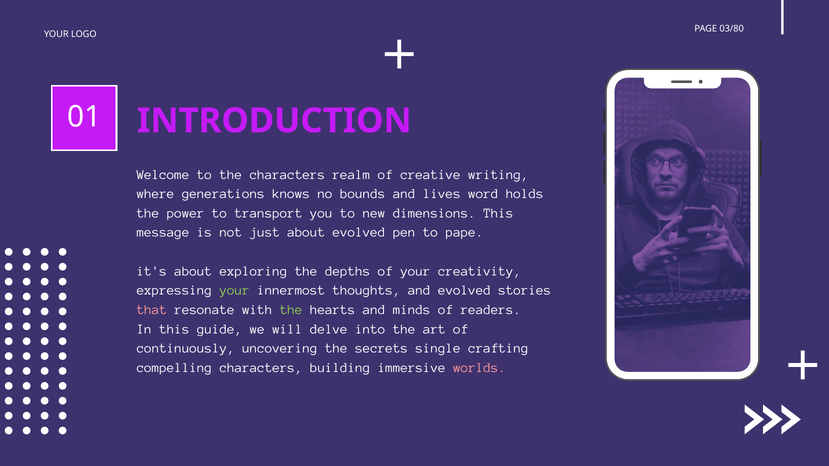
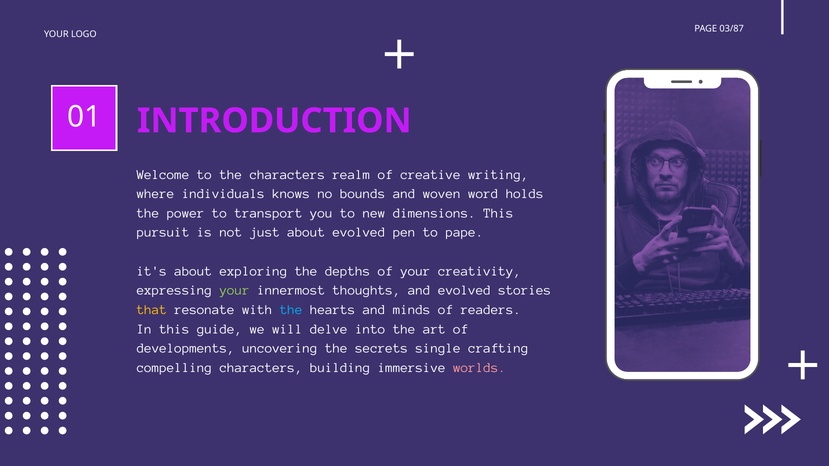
03/80: 03/80 -> 03/87
generations: generations -> individuals
lives: lives -> woven
message: message -> pursuit
that colour: pink -> yellow
the at (291, 310) colour: light green -> light blue
continuously: continuously -> developments
